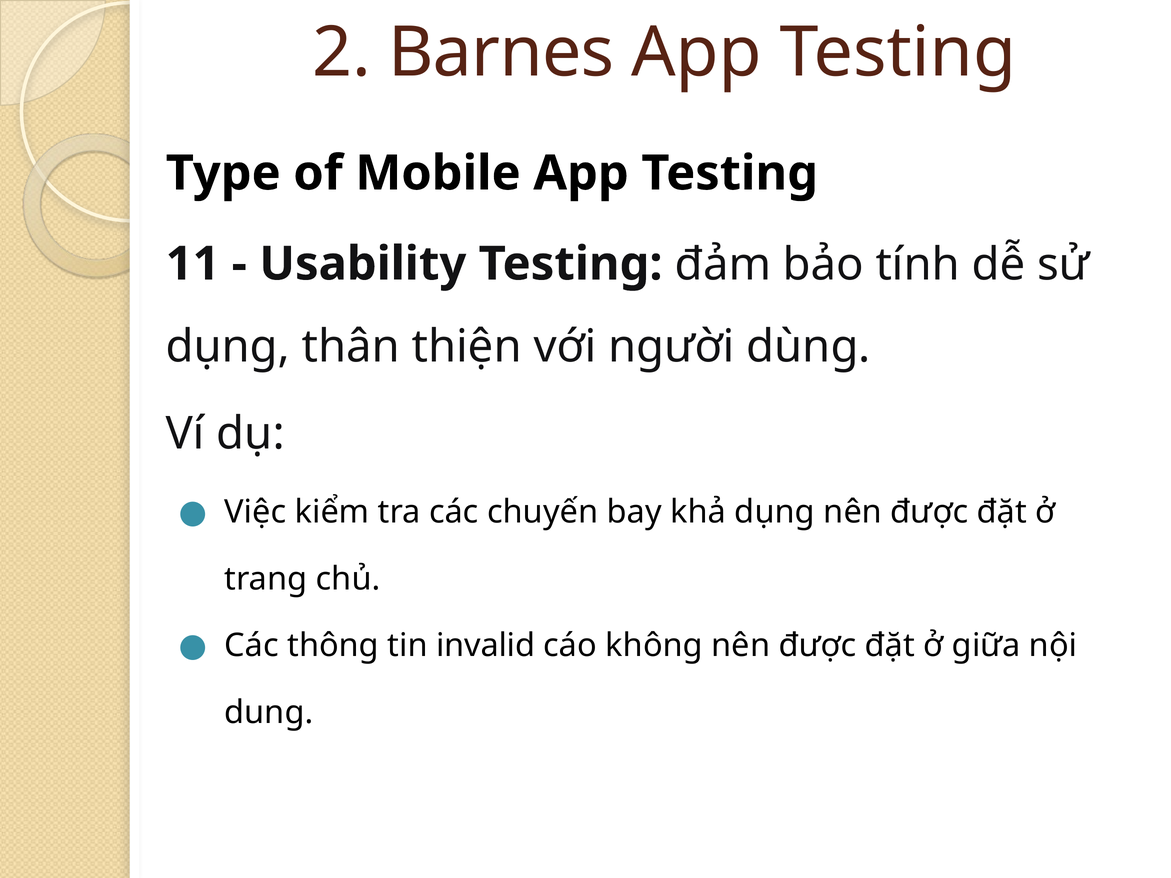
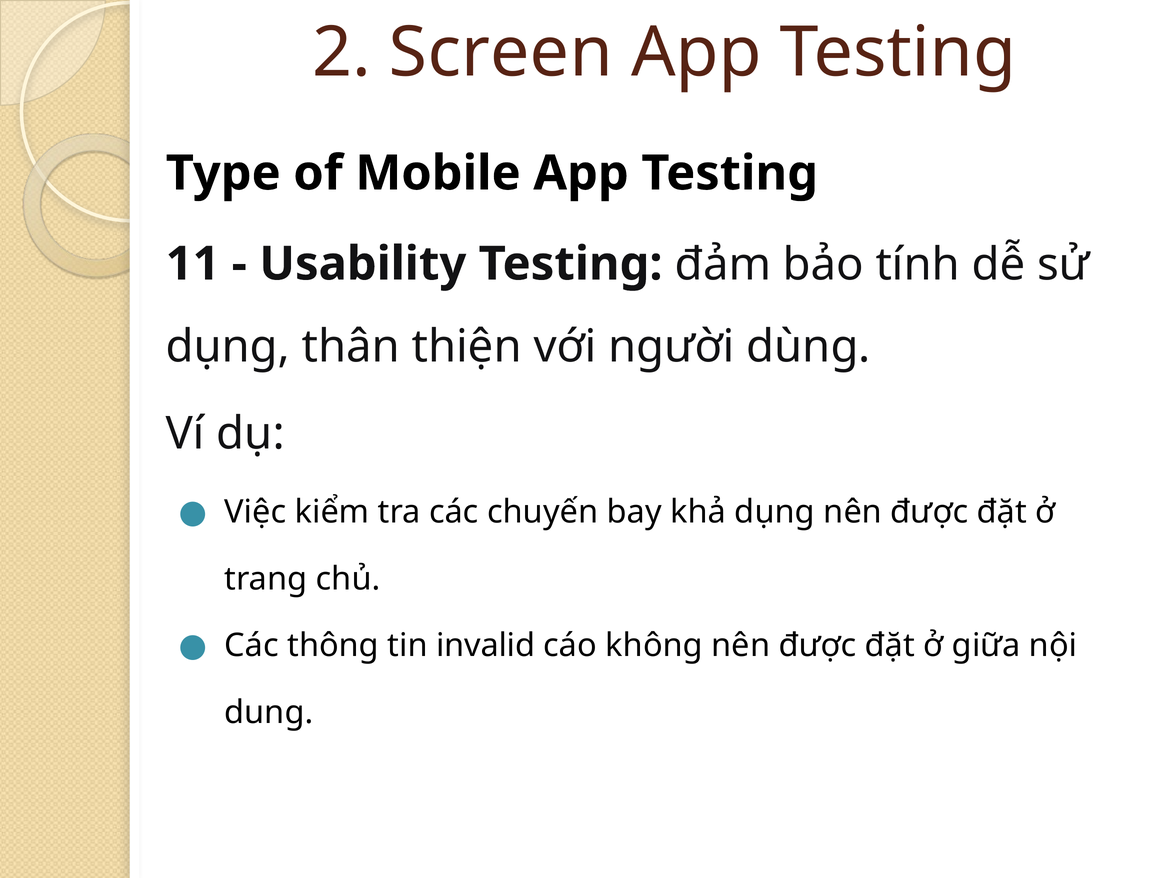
Barnes: Barnes -> Screen
